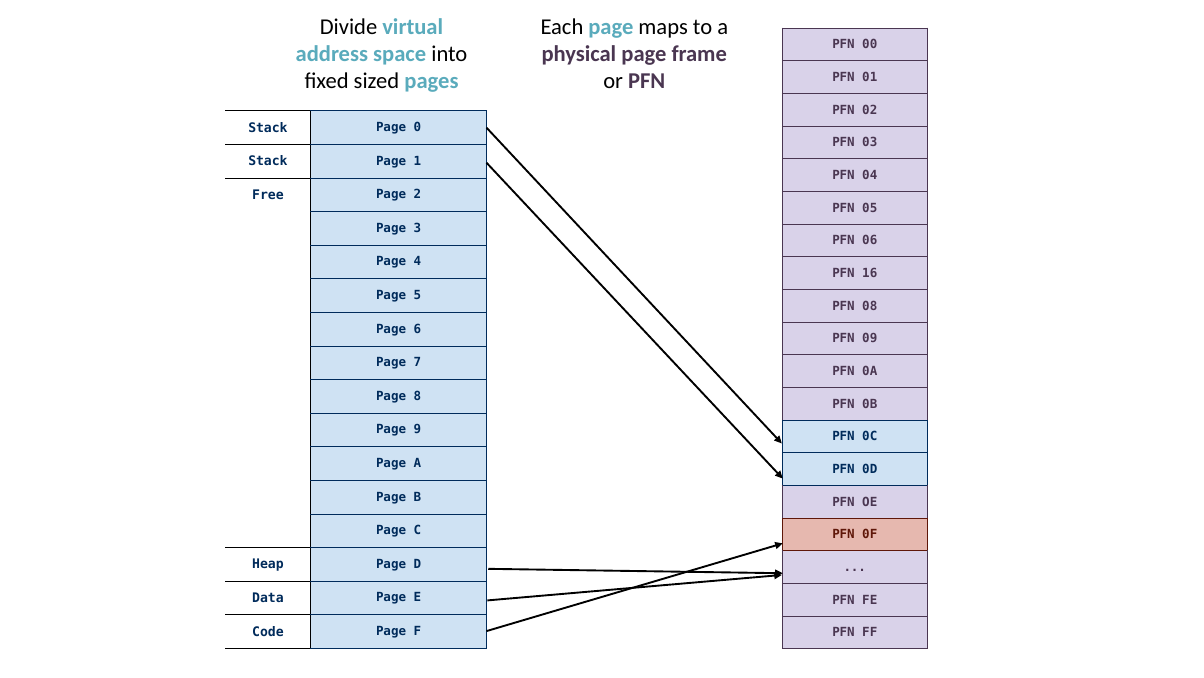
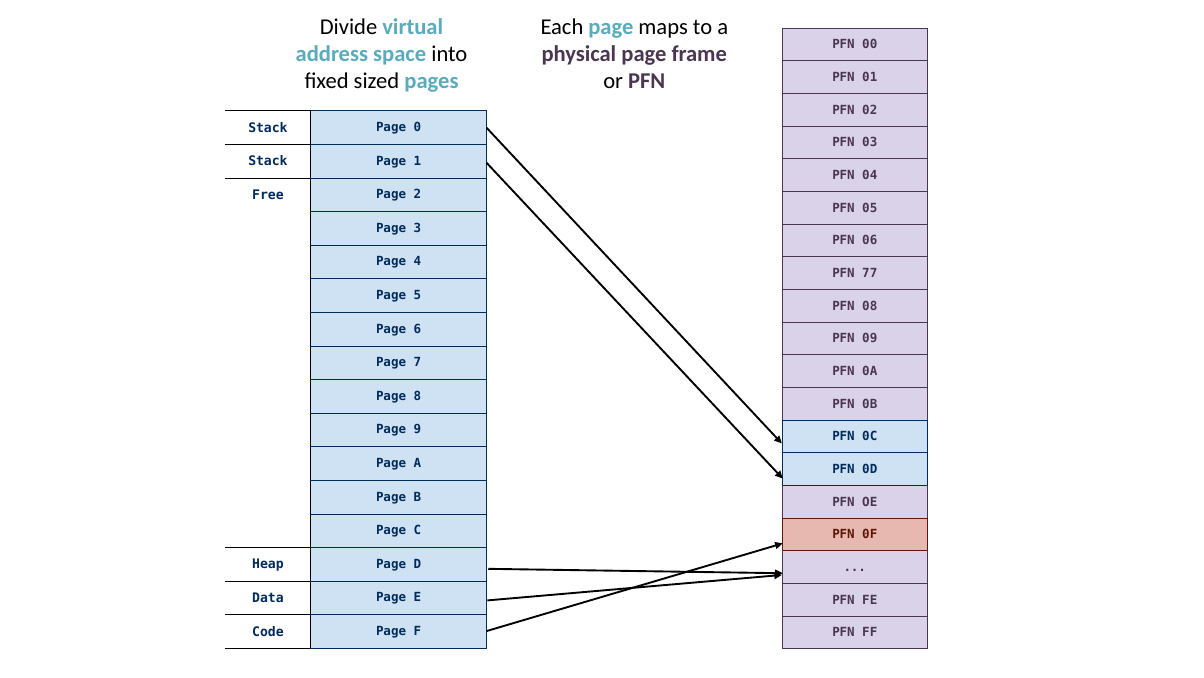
16: 16 -> 77
